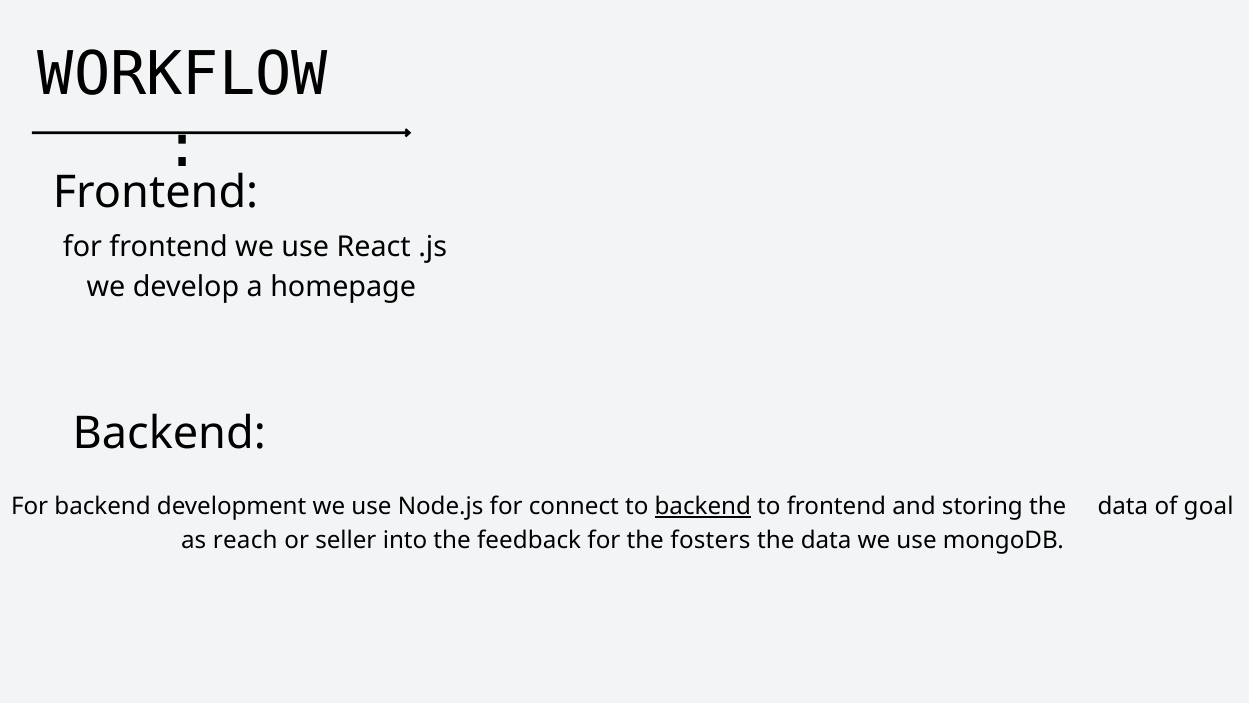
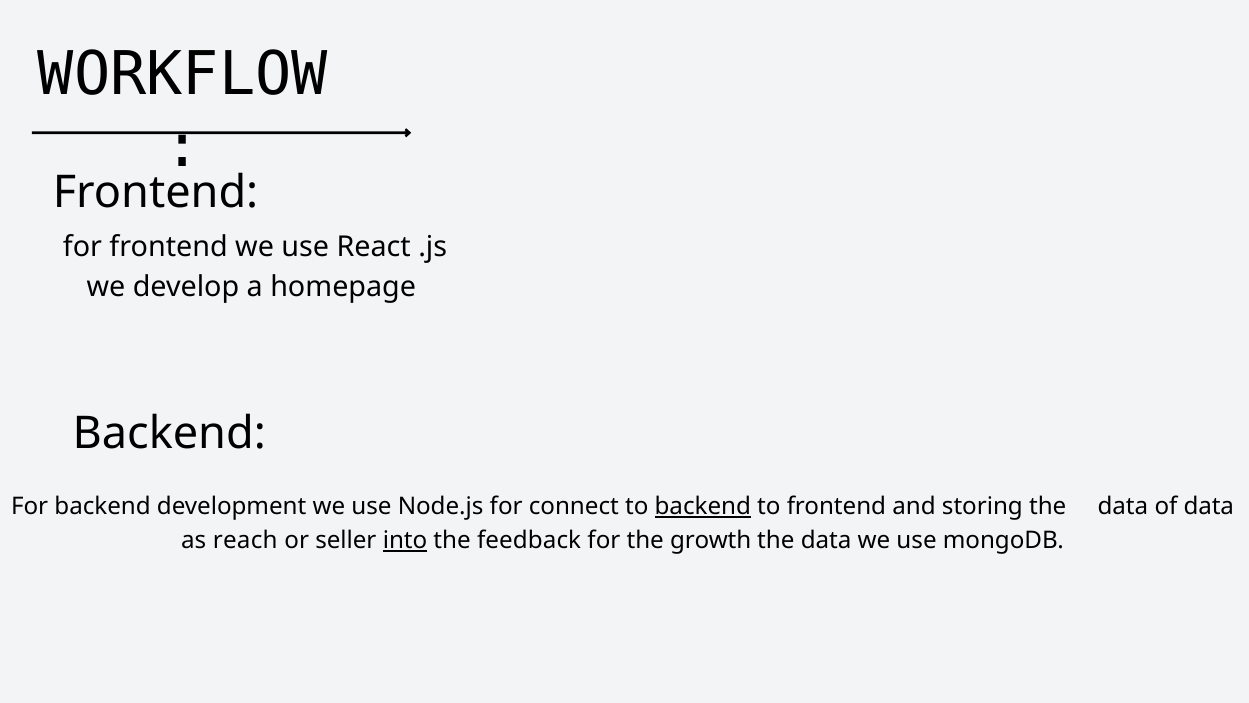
of goal: goal -> data
into underline: none -> present
fosters: fosters -> growth
